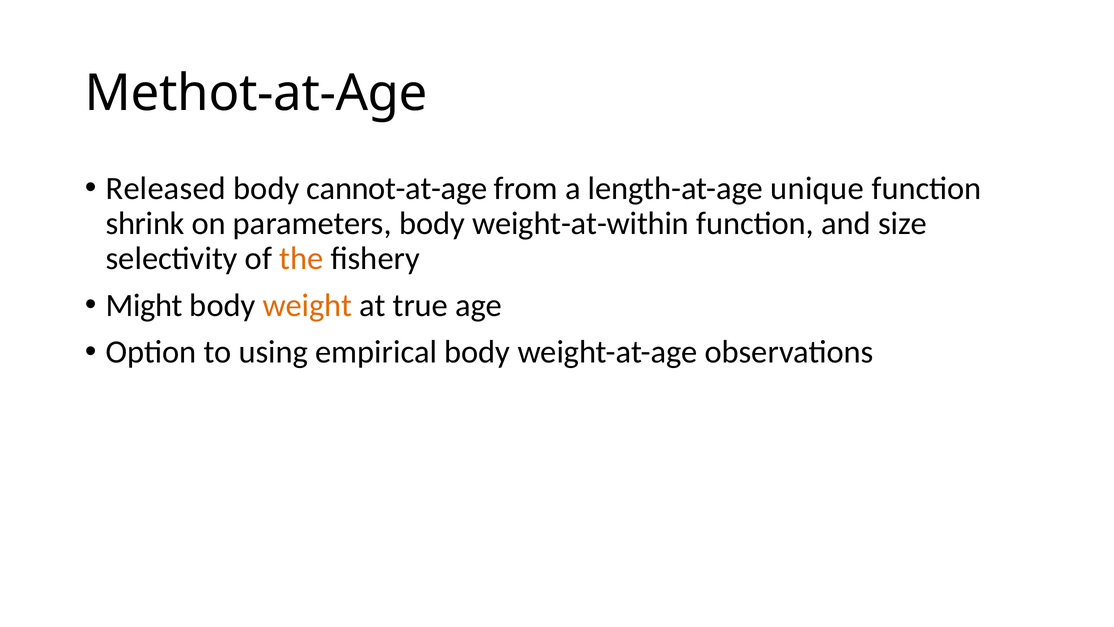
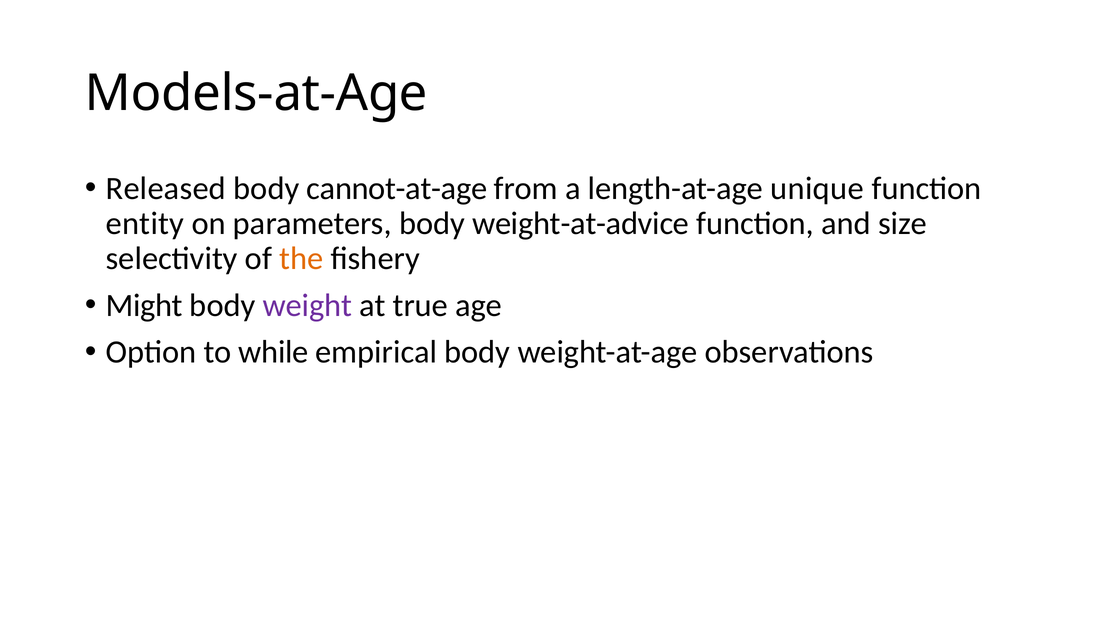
Methot-at-Age: Methot-at-Age -> Models-at-Age
shrink: shrink -> entity
weight-at-within: weight-at-within -> weight-at-advice
weight colour: orange -> purple
using: using -> while
